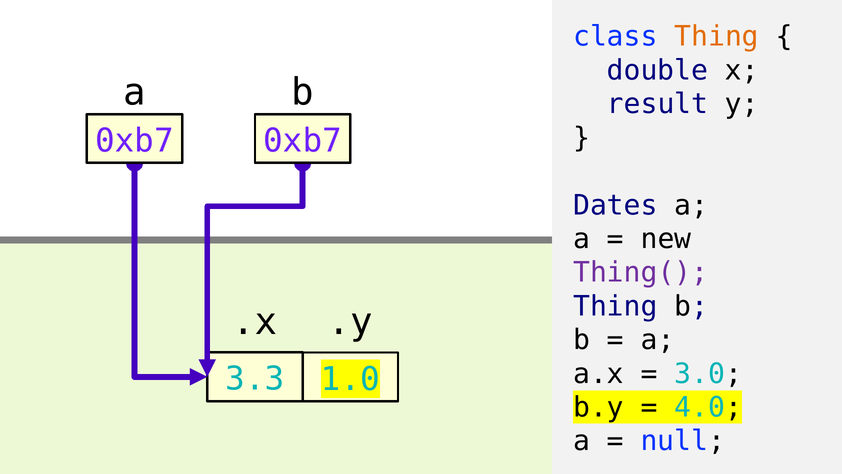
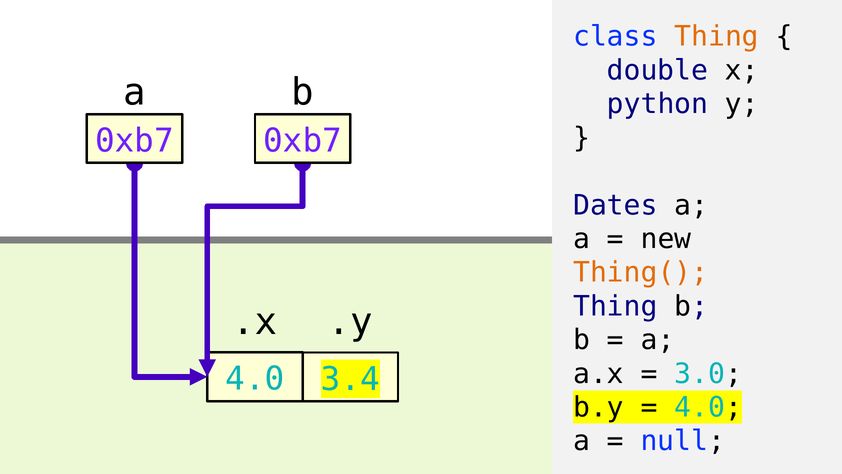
result: result -> python
Thing( colour: purple -> orange
3.3 at (255, 379): 3.3 -> 4.0
1.0: 1.0 -> 3.4
